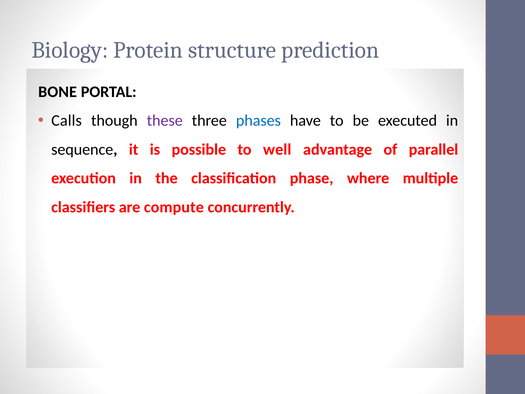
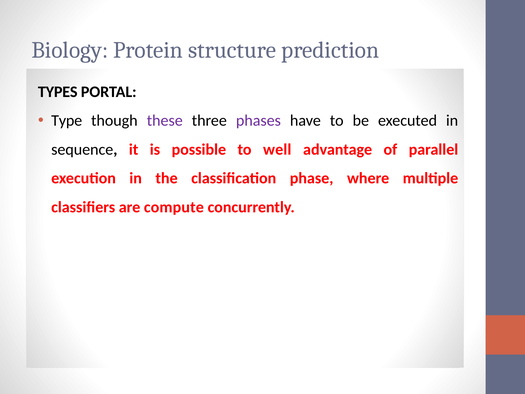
BONE: BONE -> TYPES
Calls: Calls -> Type
phases colour: blue -> purple
